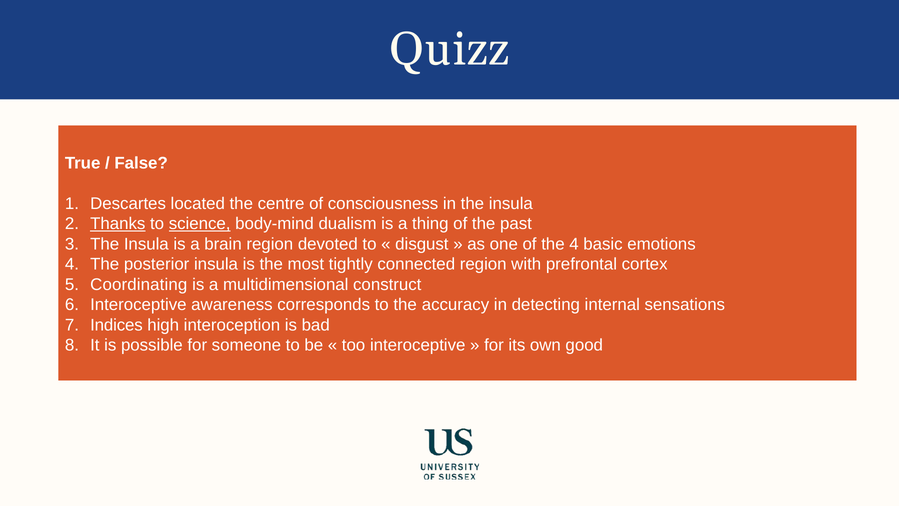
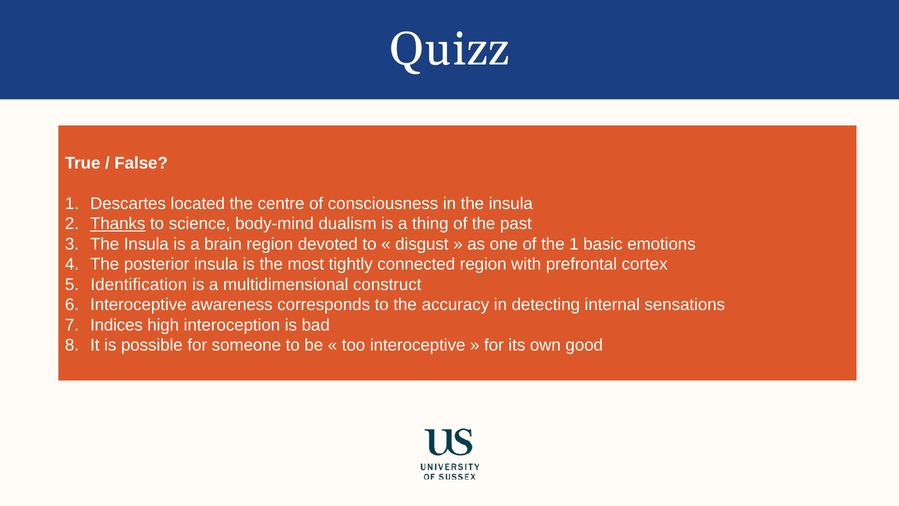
science underline: present -> none
the 4: 4 -> 1
Coordinating: Coordinating -> Identification
